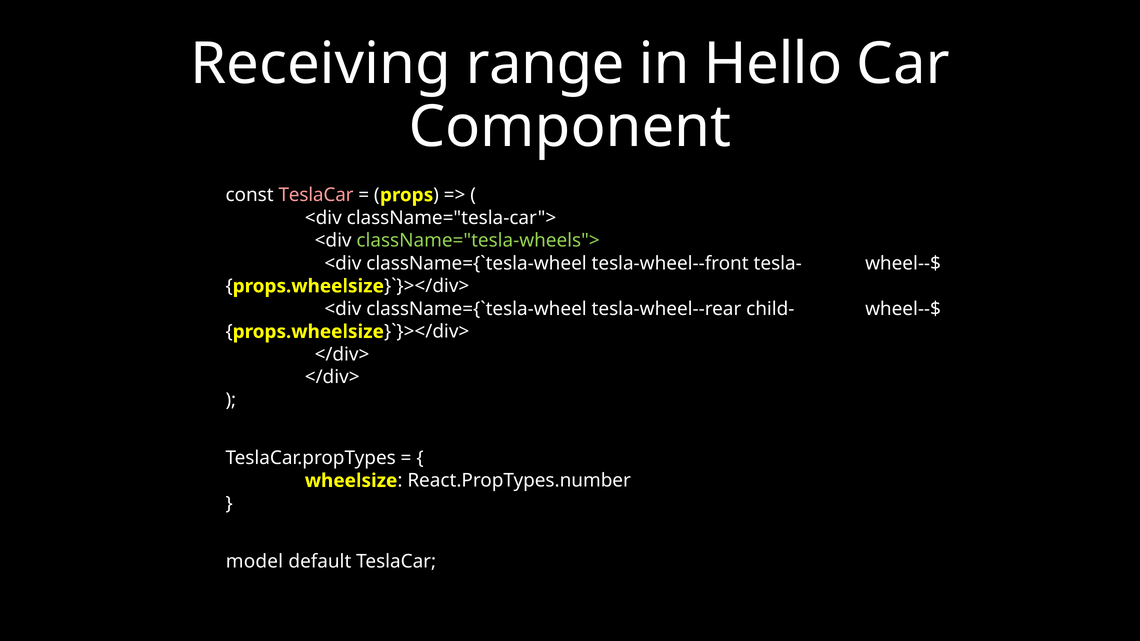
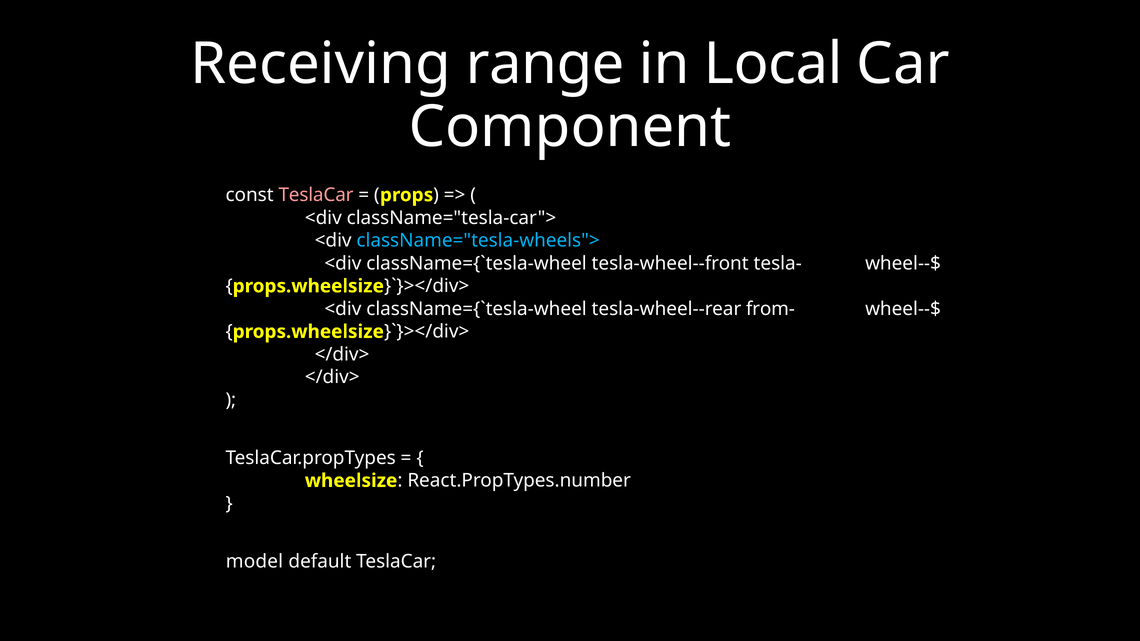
Hello: Hello -> Local
className="tesla-wheels"> colour: light green -> light blue
child-: child- -> from-
